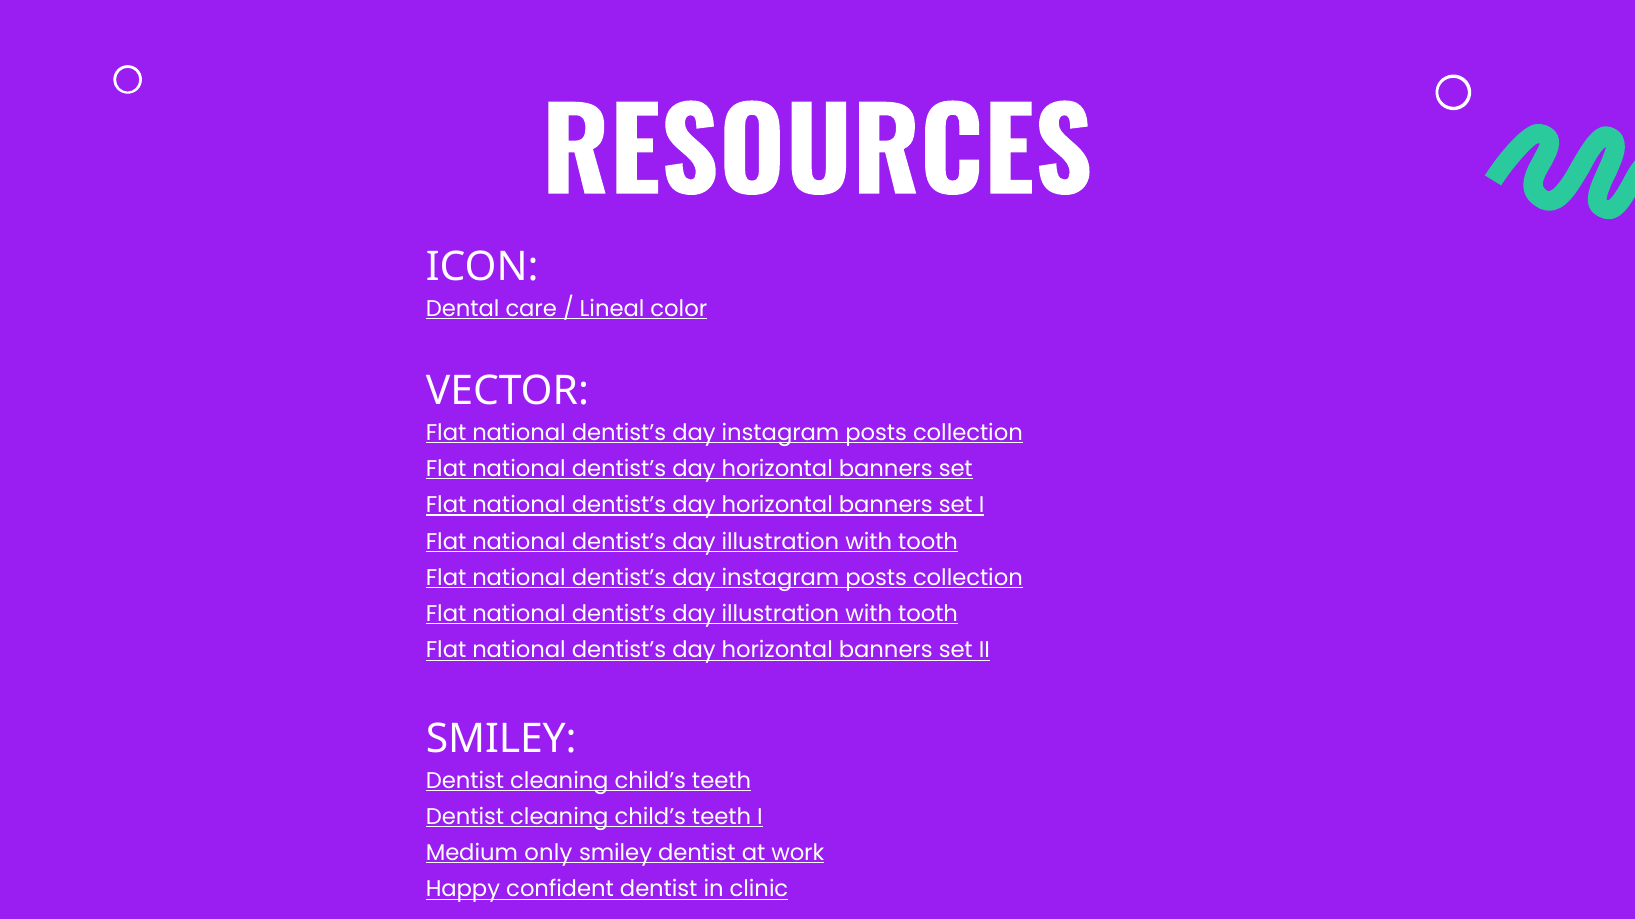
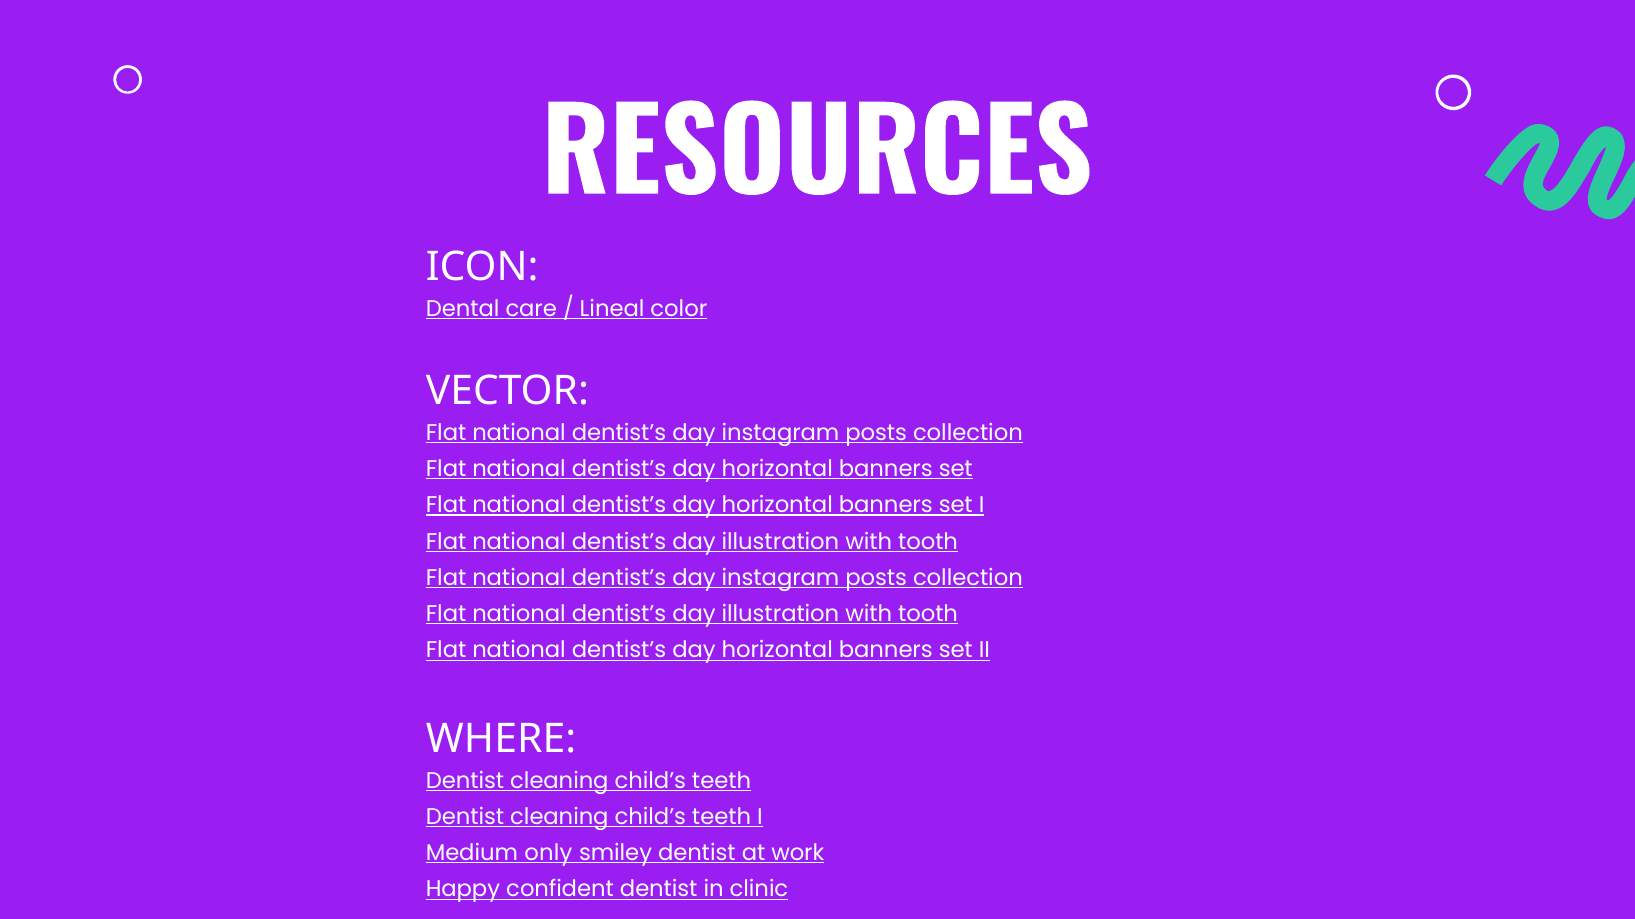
SMILEY at (501, 740): SMILEY -> WHERE
